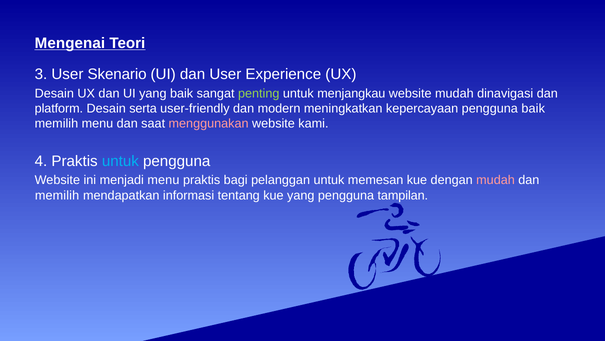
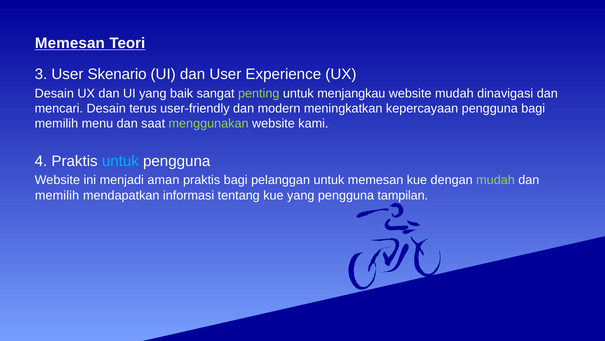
Mengenai at (70, 43): Mengenai -> Memesan
platform: platform -> mencari
serta: serta -> terus
pengguna baik: baik -> bagi
menggunakan colour: pink -> light green
menjadi menu: menu -> aman
mudah at (496, 180) colour: pink -> light green
